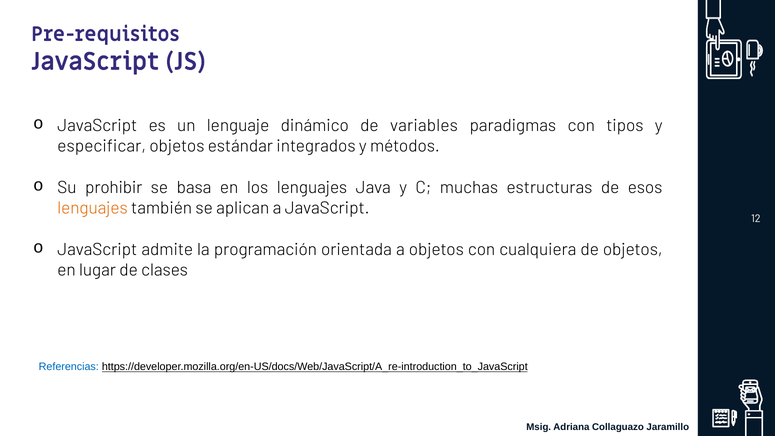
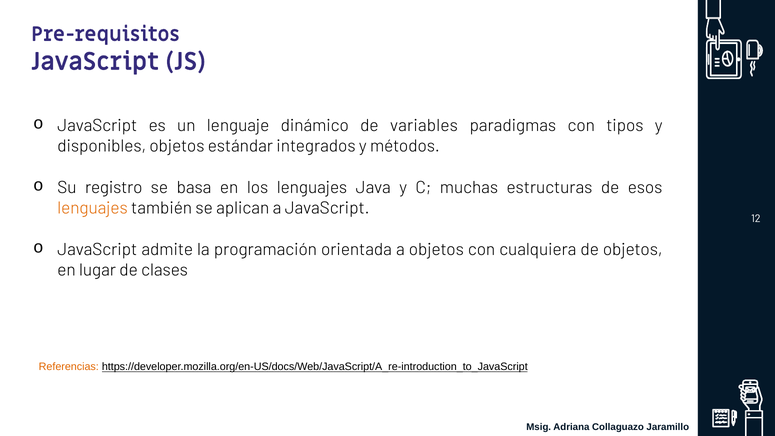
especificar: especificar -> disponibles
prohibir: prohibir -> registro
Referencias colour: blue -> orange
